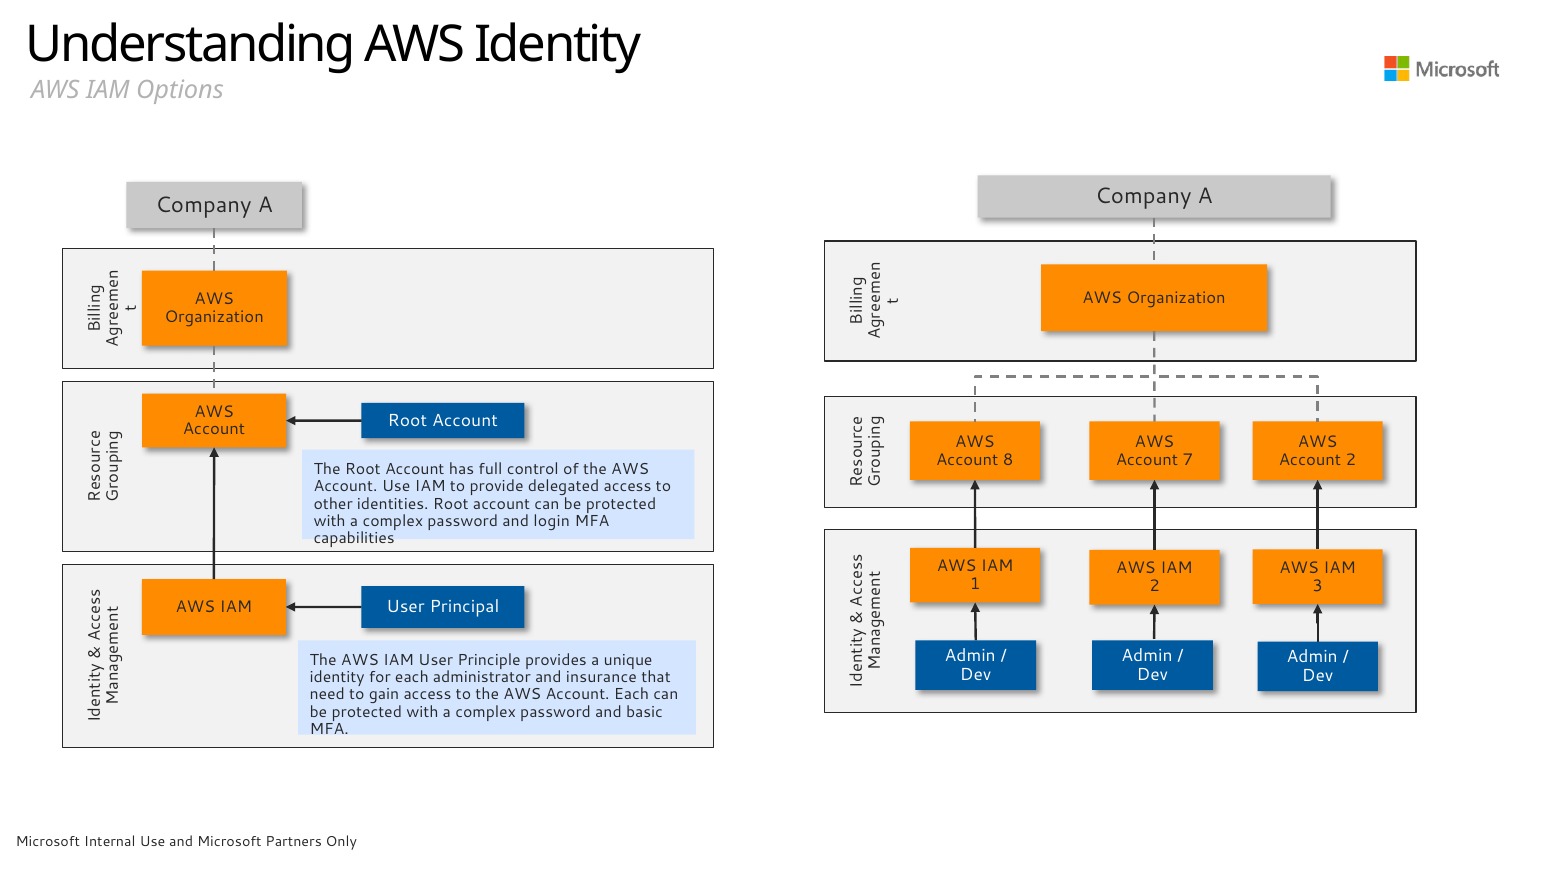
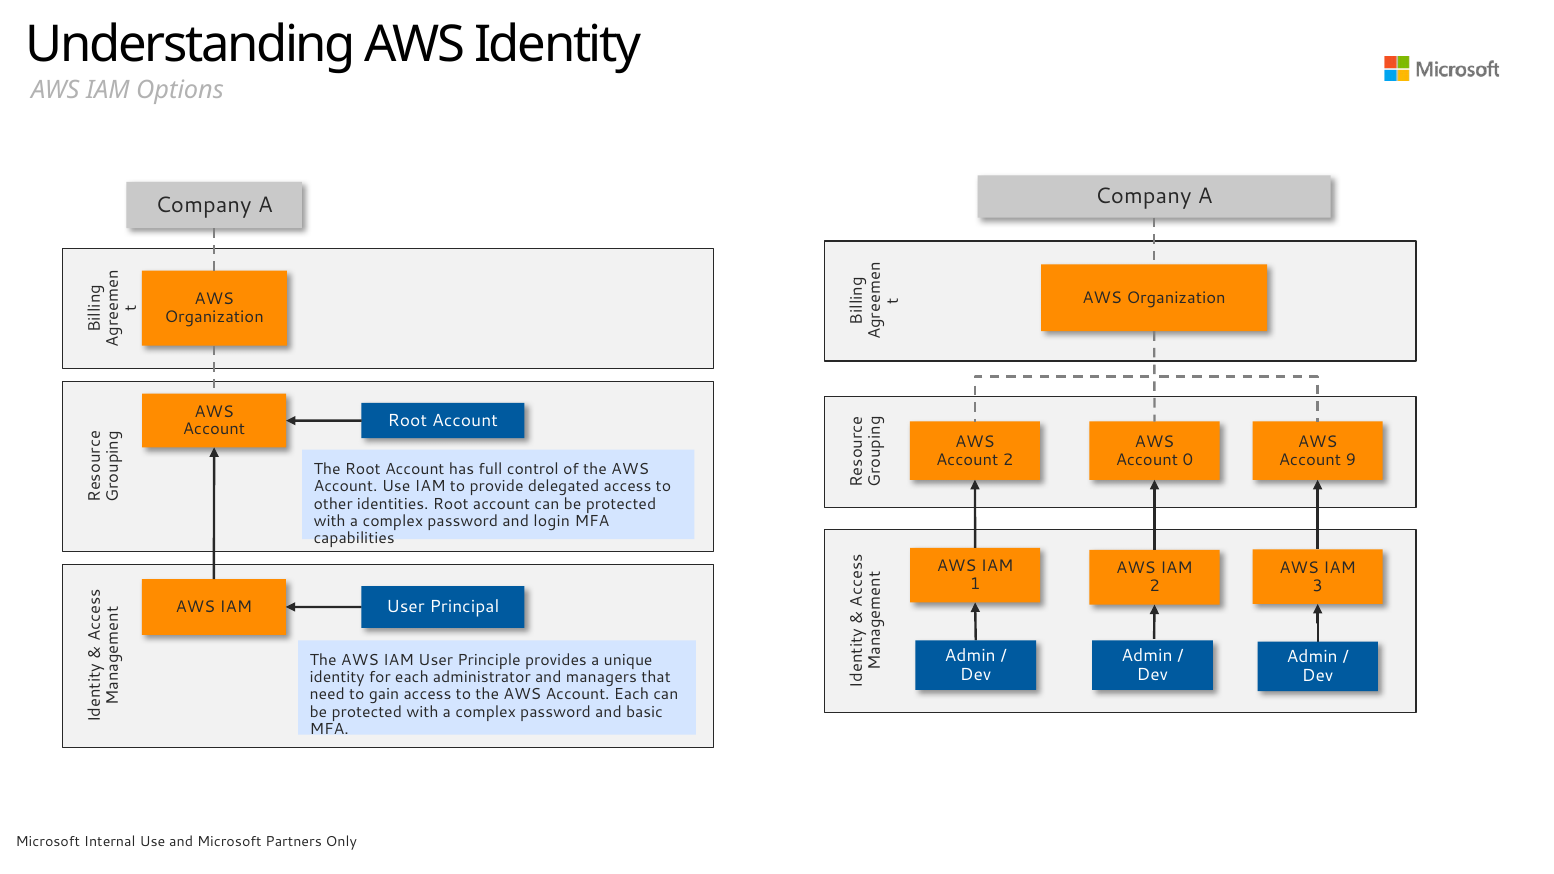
Account 8: 8 -> 2
7: 7 -> 0
Account 2: 2 -> 9
insurance: insurance -> managers
